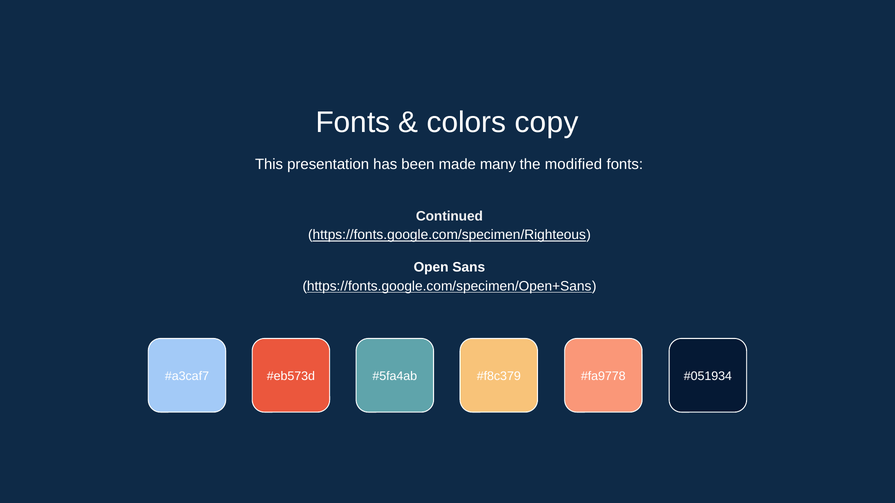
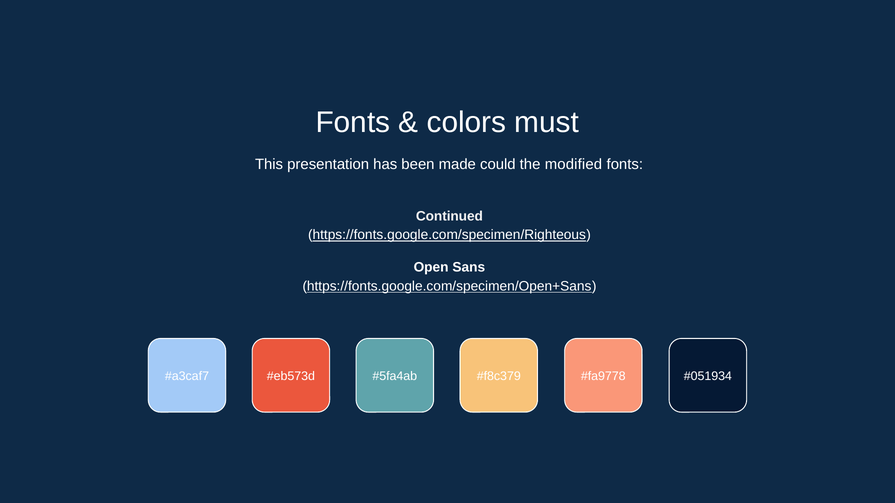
copy: copy -> must
many: many -> could
